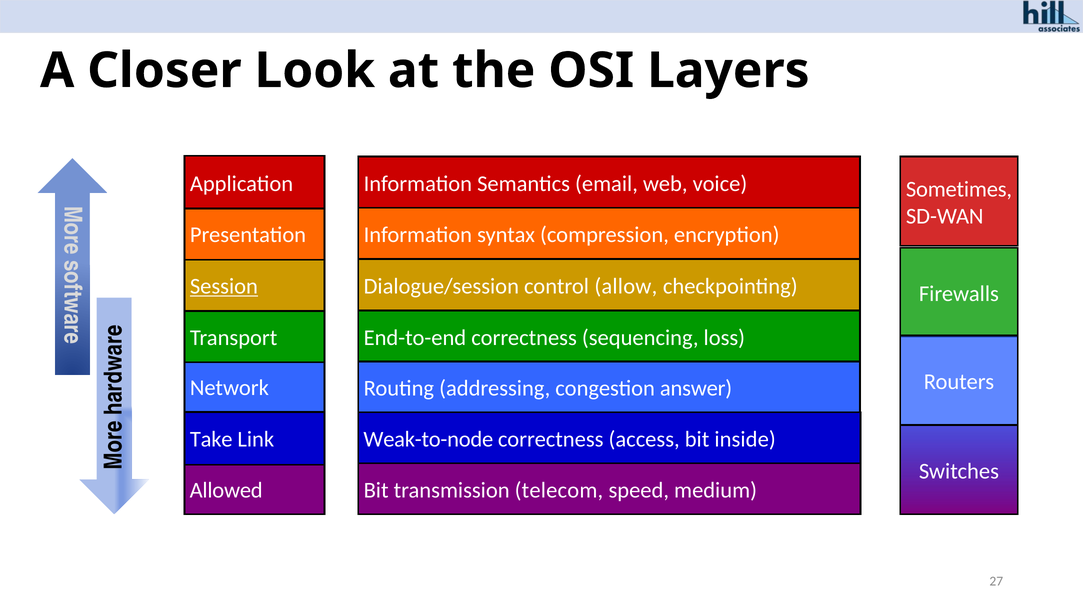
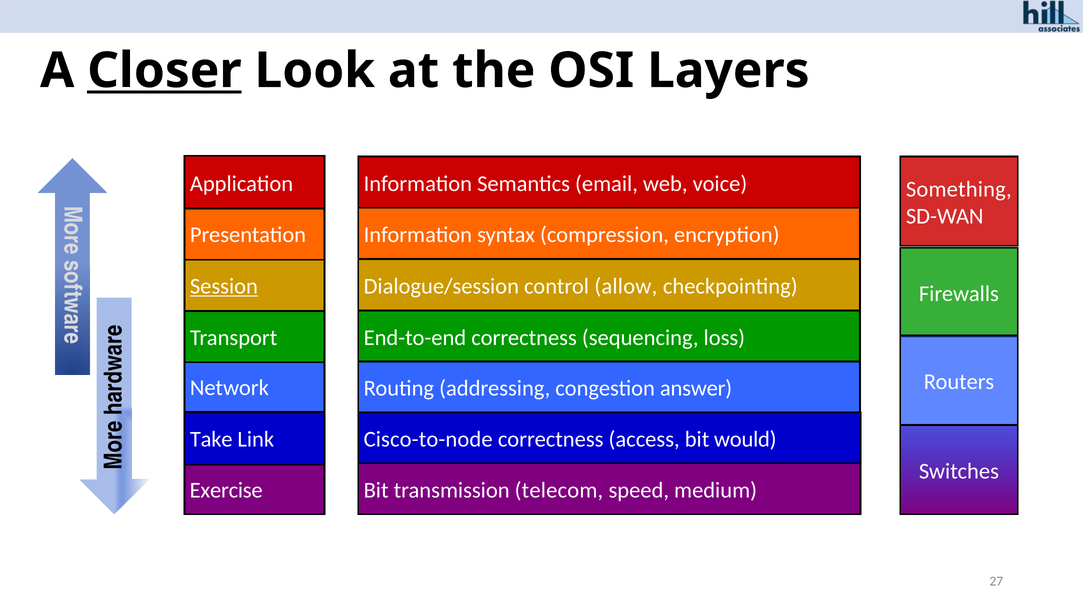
Closer underline: none -> present
Sometimes: Sometimes -> Something
Weak-to-node: Weak-to-node -> Cisco-to-node
inside: inside -> would
Allowed: Allowed -> Exercise
